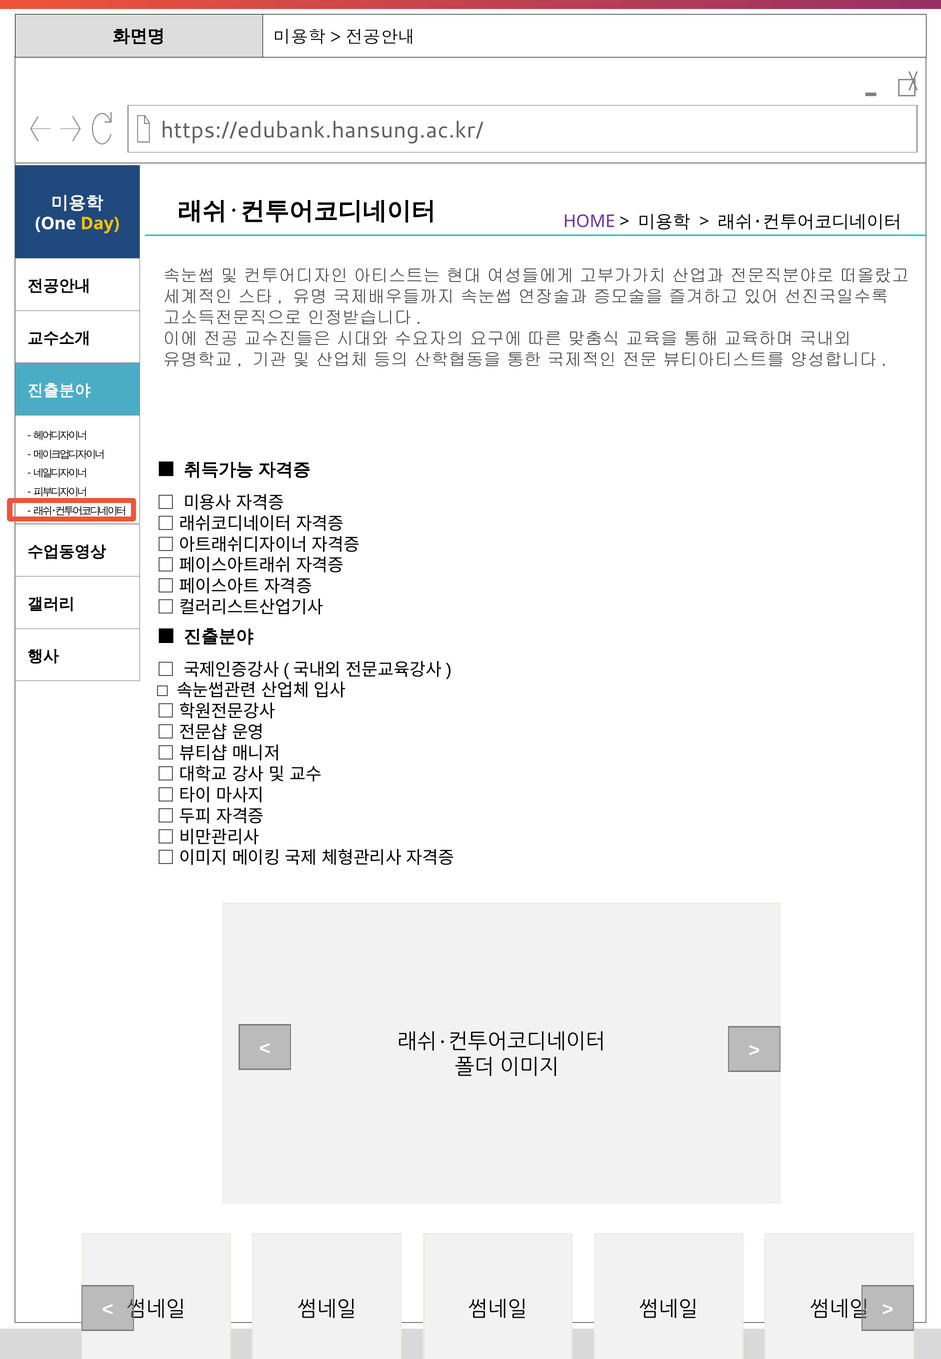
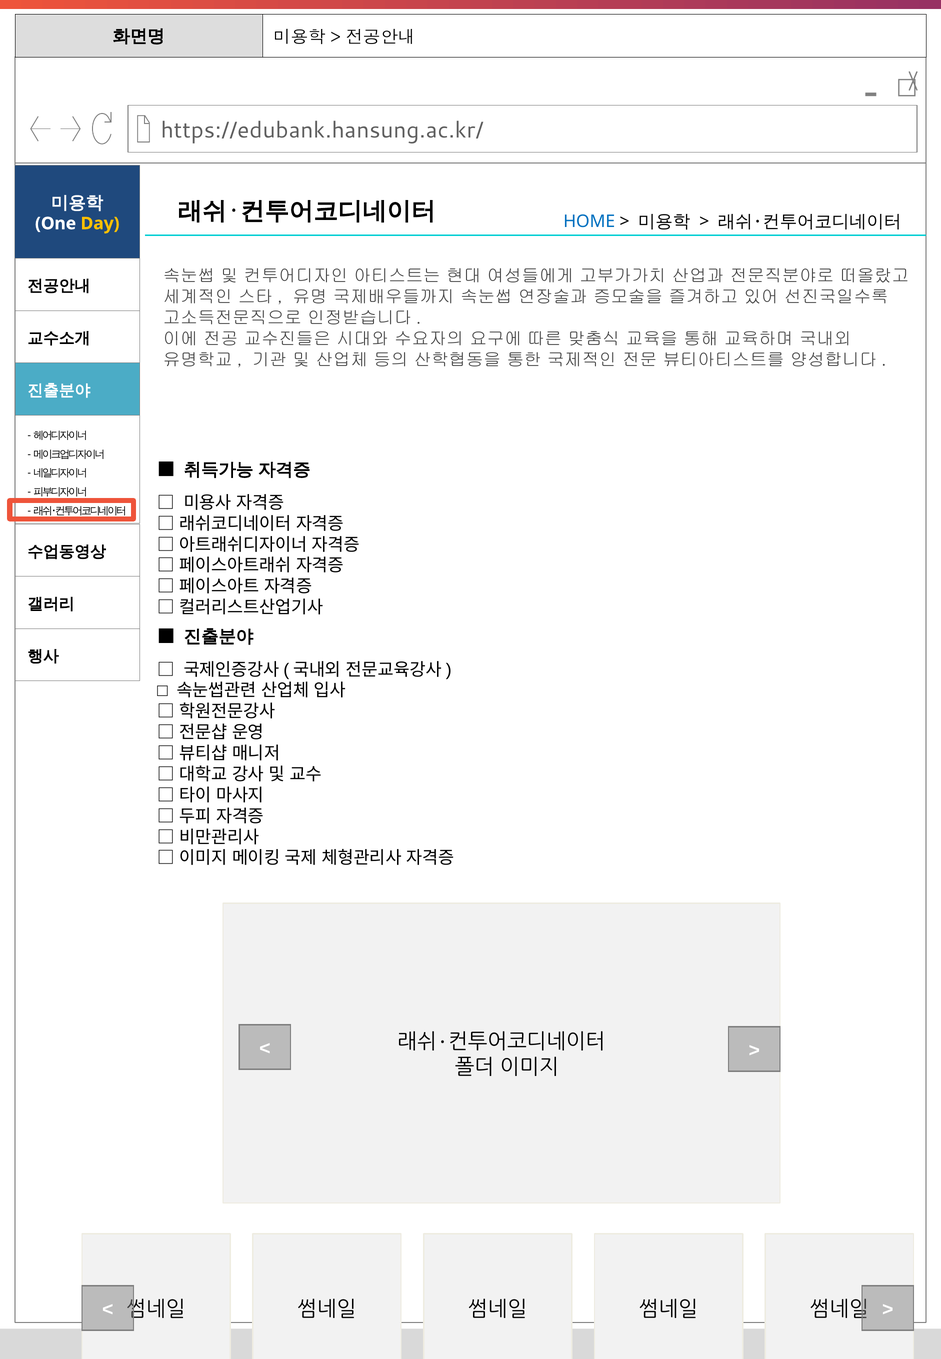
HOME colour: purple -> blue
